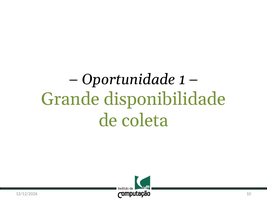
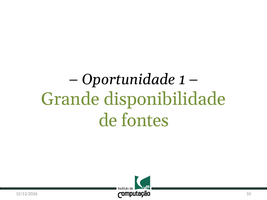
coleta: coleta -> fontes
